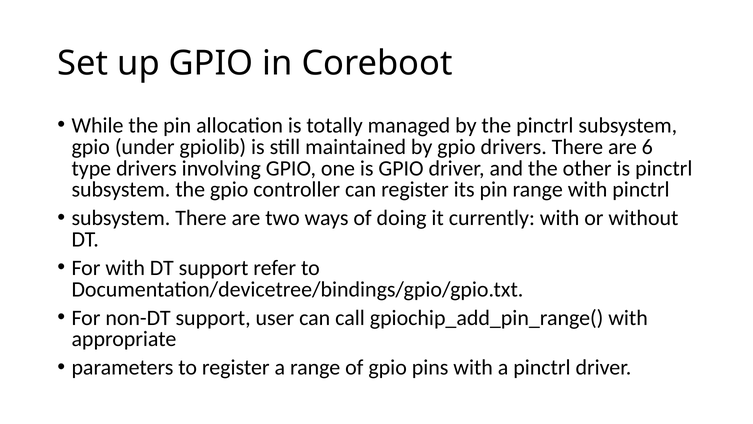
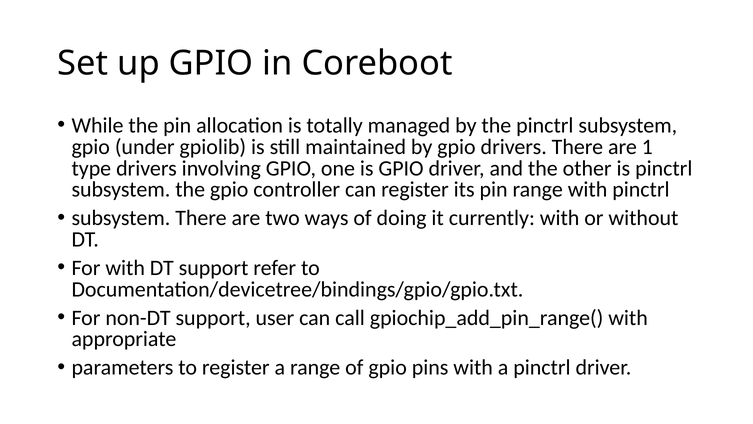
6: 6 -> 1
